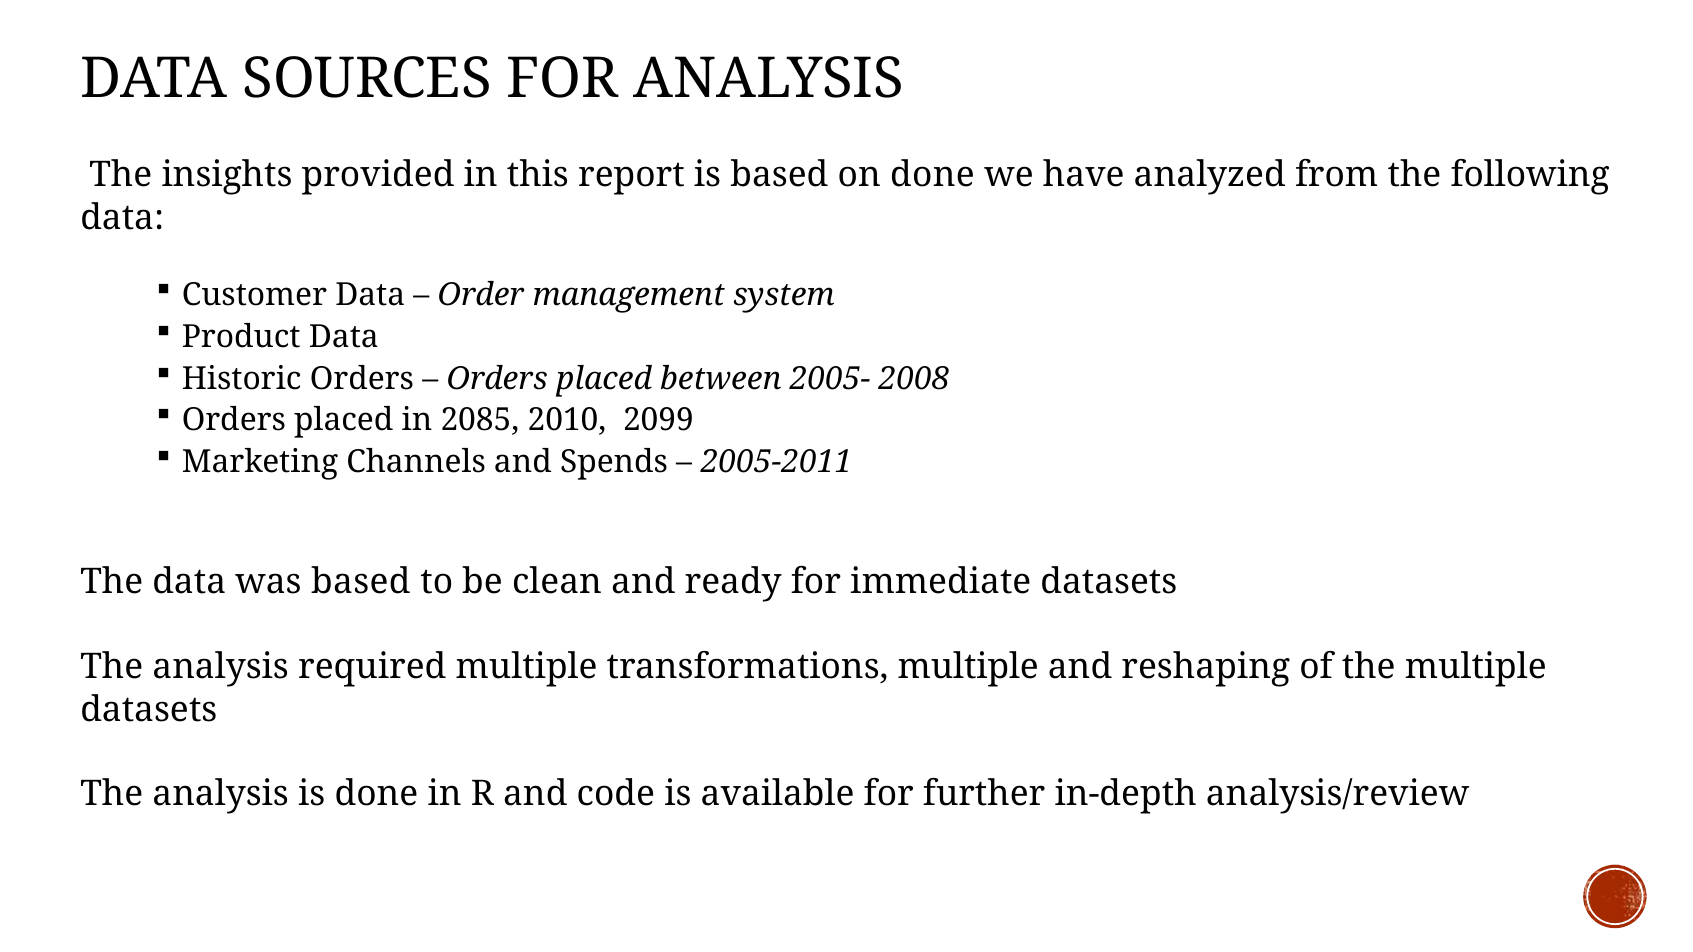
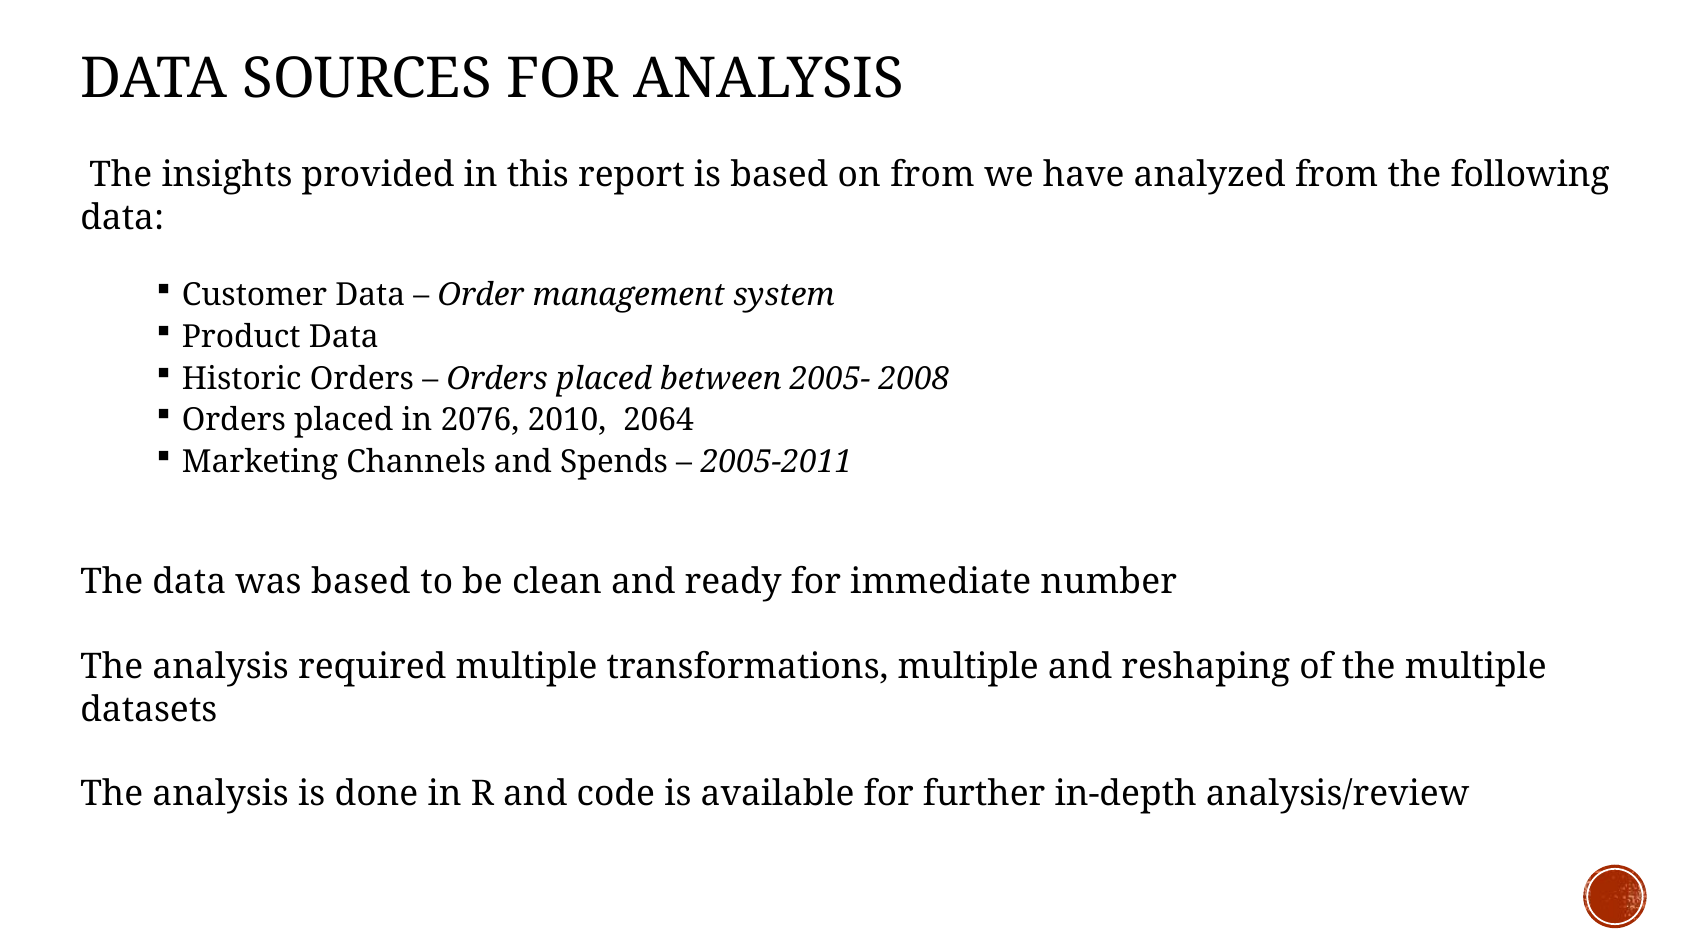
on done: done -> from
2085: 2085 -> 2076
2099: 2099 -> 2064
immediate datasets: datasets -> number
